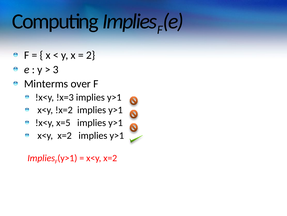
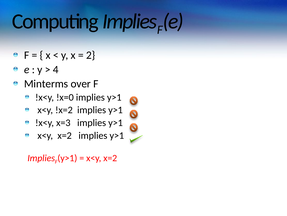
3: 3 -> 4
!x=3: !x=3 -> !x=0
x=5: x=5 -> x=3
